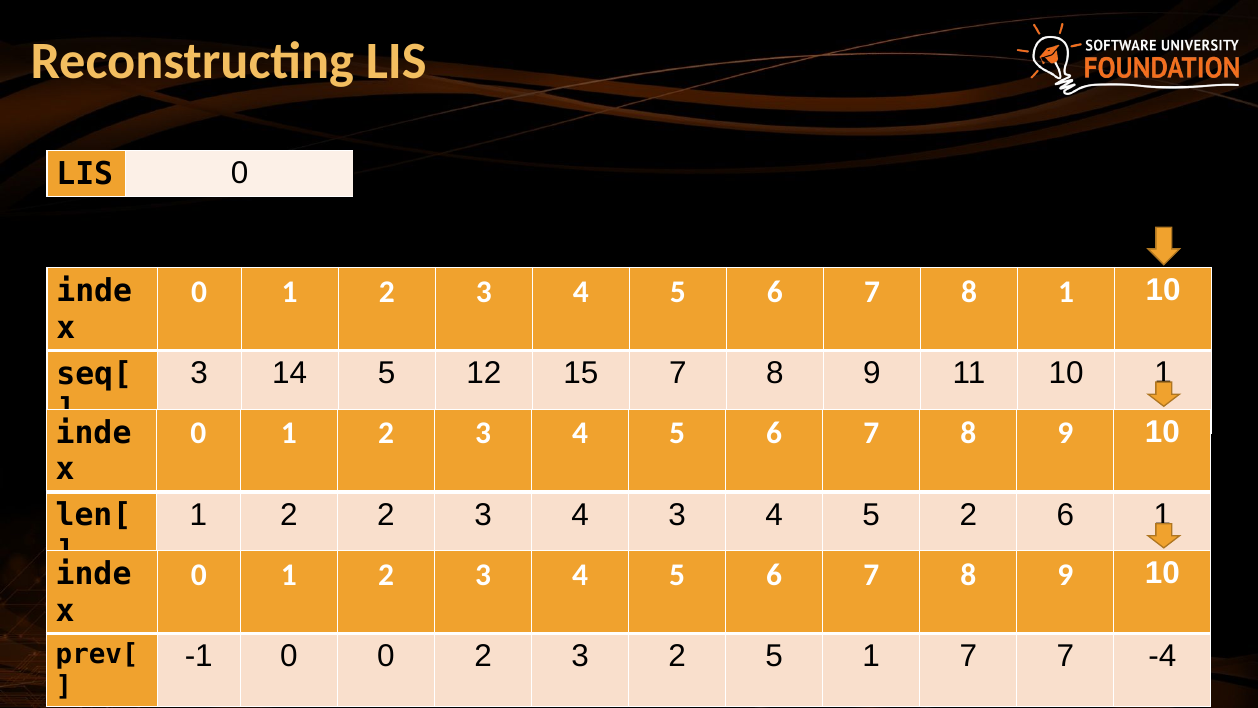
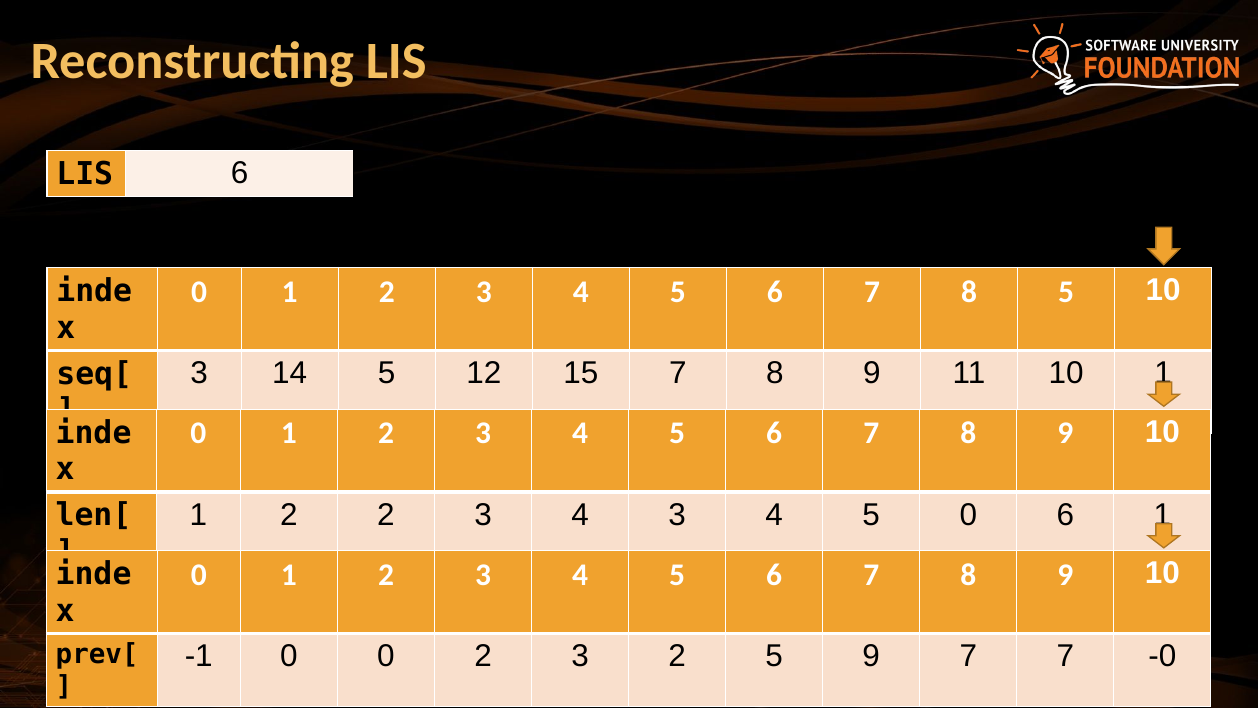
LIS 0: 0 -> 6
8 1: 1 -> 5
5 2: 2 -> 0
5 1: 1 -> 9
-4: -4 -> -0
